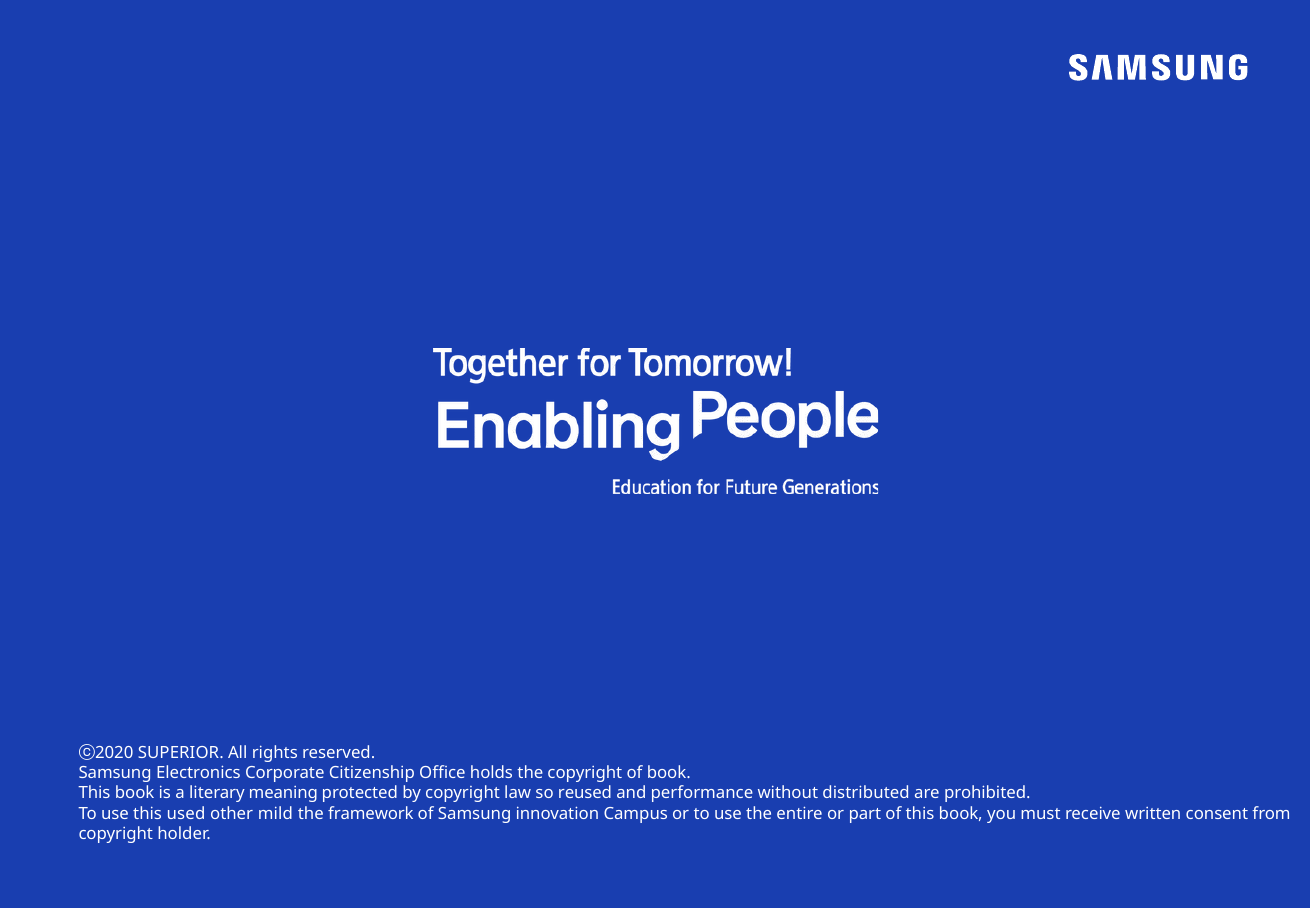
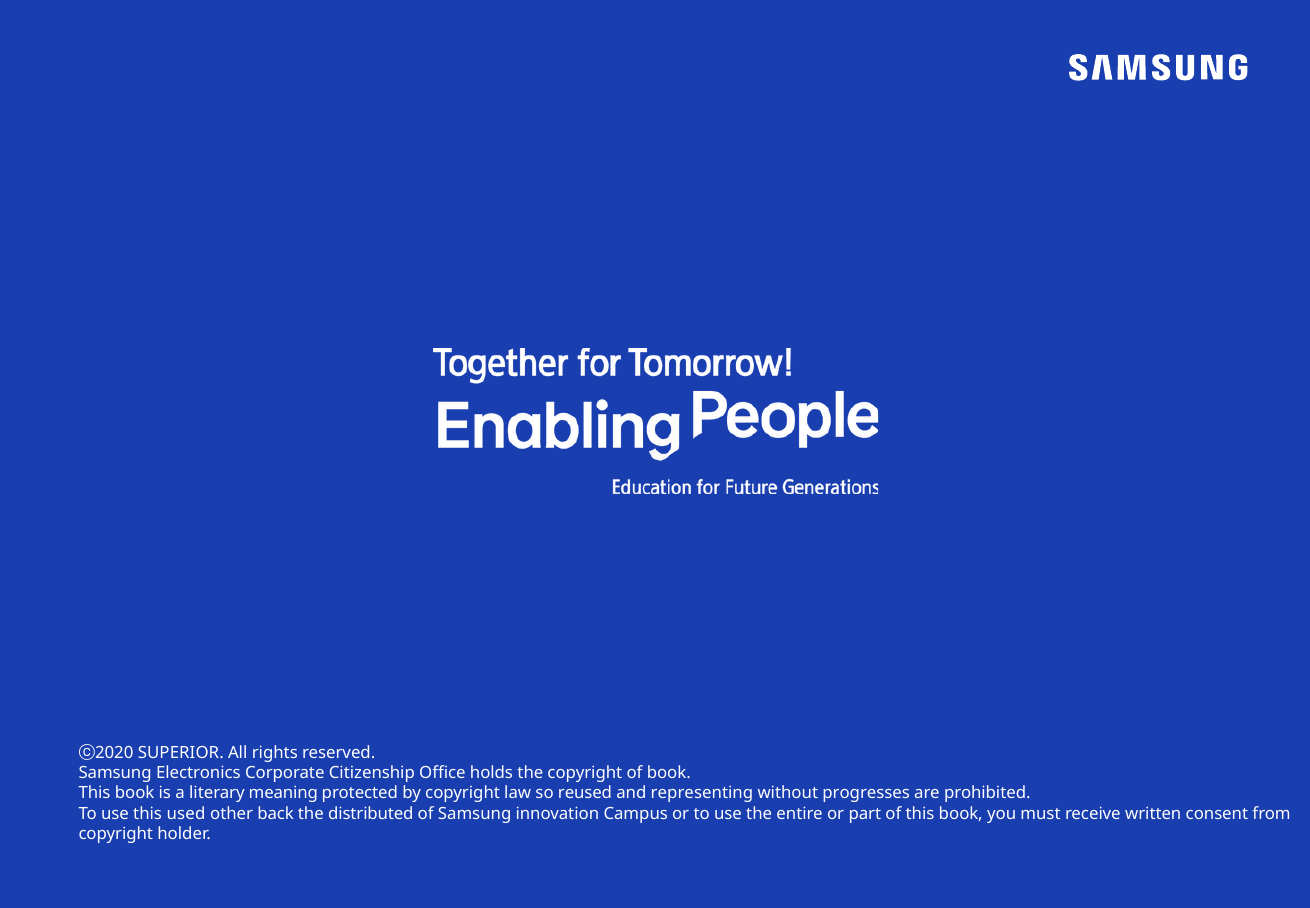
performance: performance -> representing
distributed: distributed -> progresses
mild: mild -> back
framework: framework -> distributed
